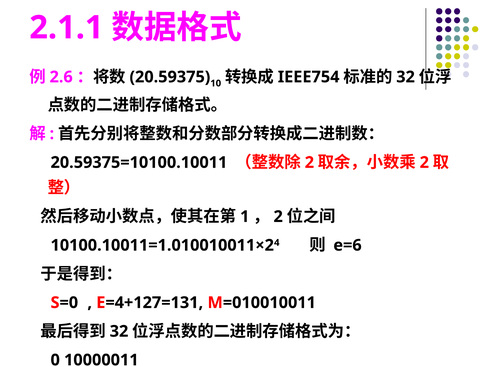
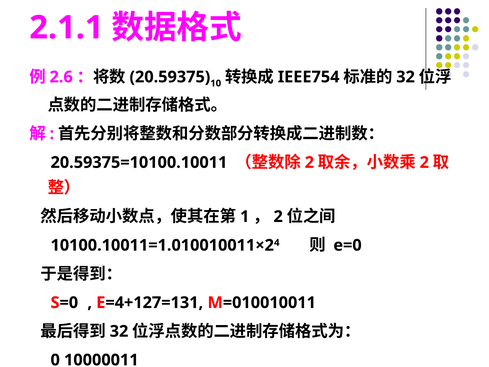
e=6: e=6 -> e=0
